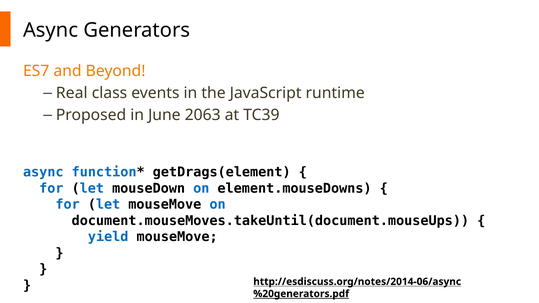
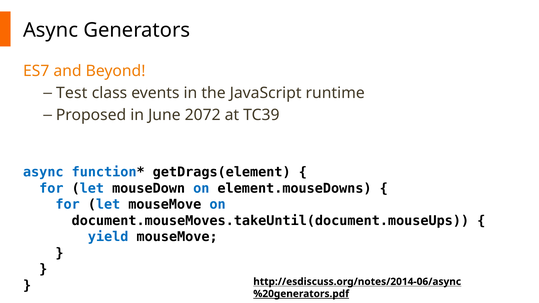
Real: Real -> Test
2063: 2063 -> 2072
